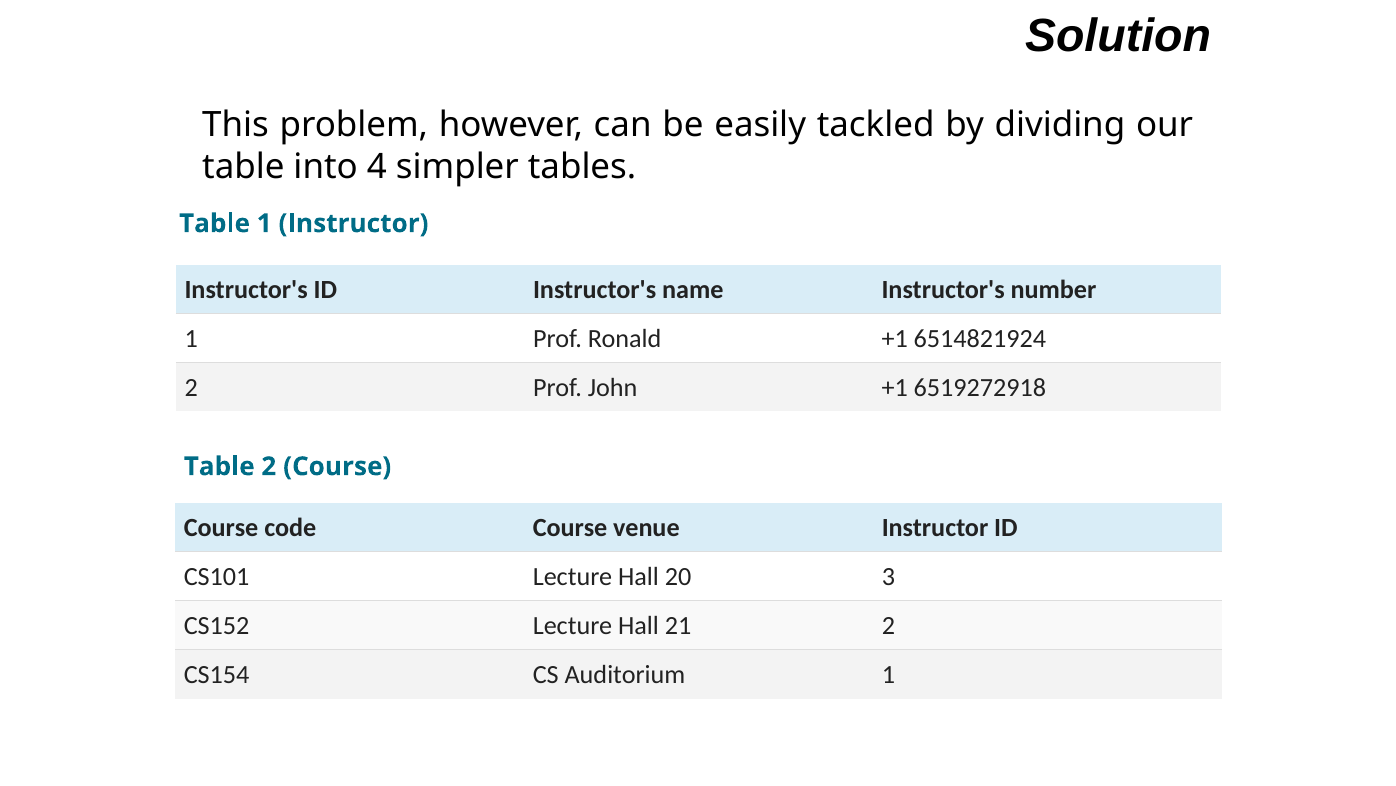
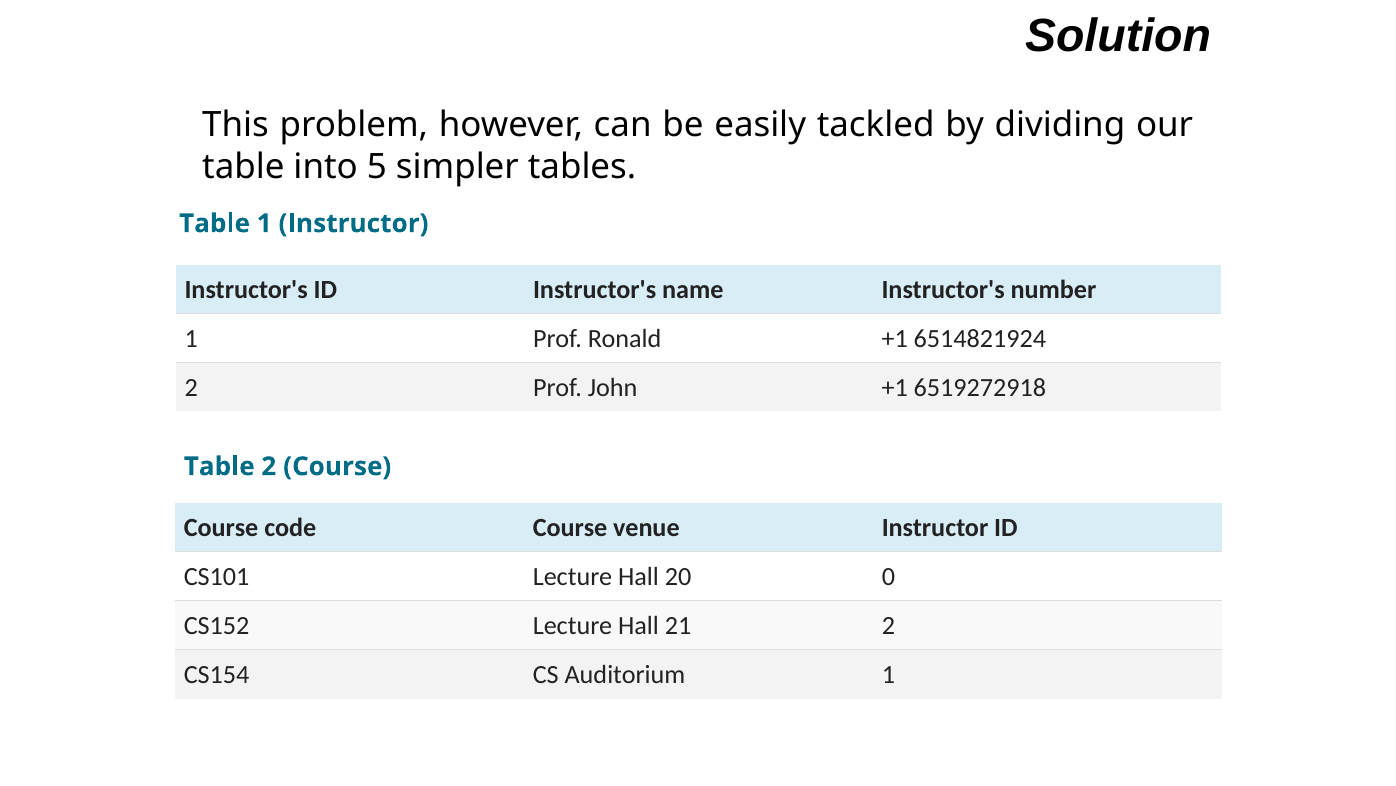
4: 4 -> 5
3: 3 -> 0
